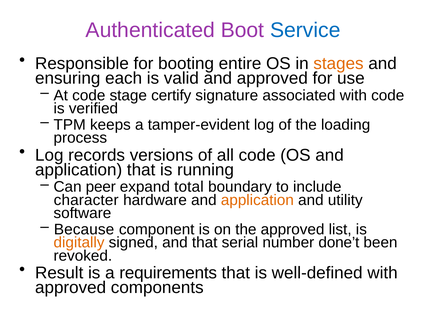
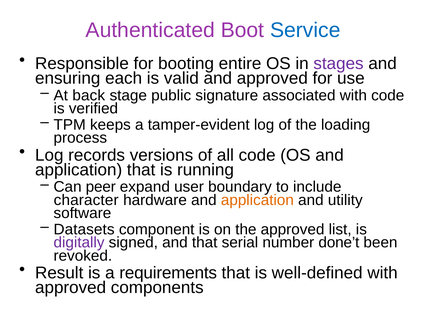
stages colour: orange -> purple
At code: code -> back
certify: certify -> public
total: total -> user
Because: Because -> Datasets
digitally colour: orange -> purple
